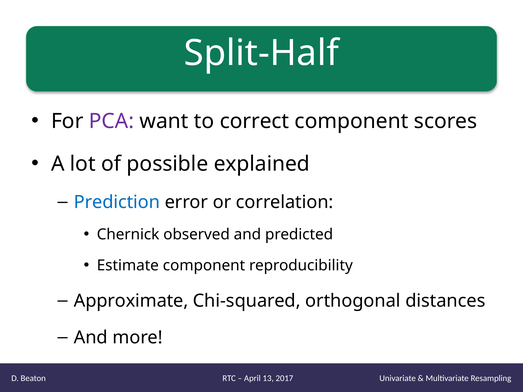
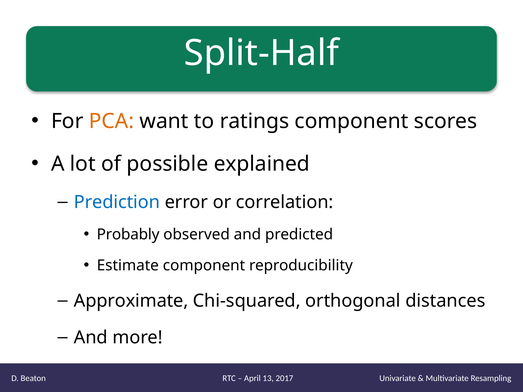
PCA colour: purple -> orange
correct: correct -> ratings
Chernick: Chernick -> Probably
